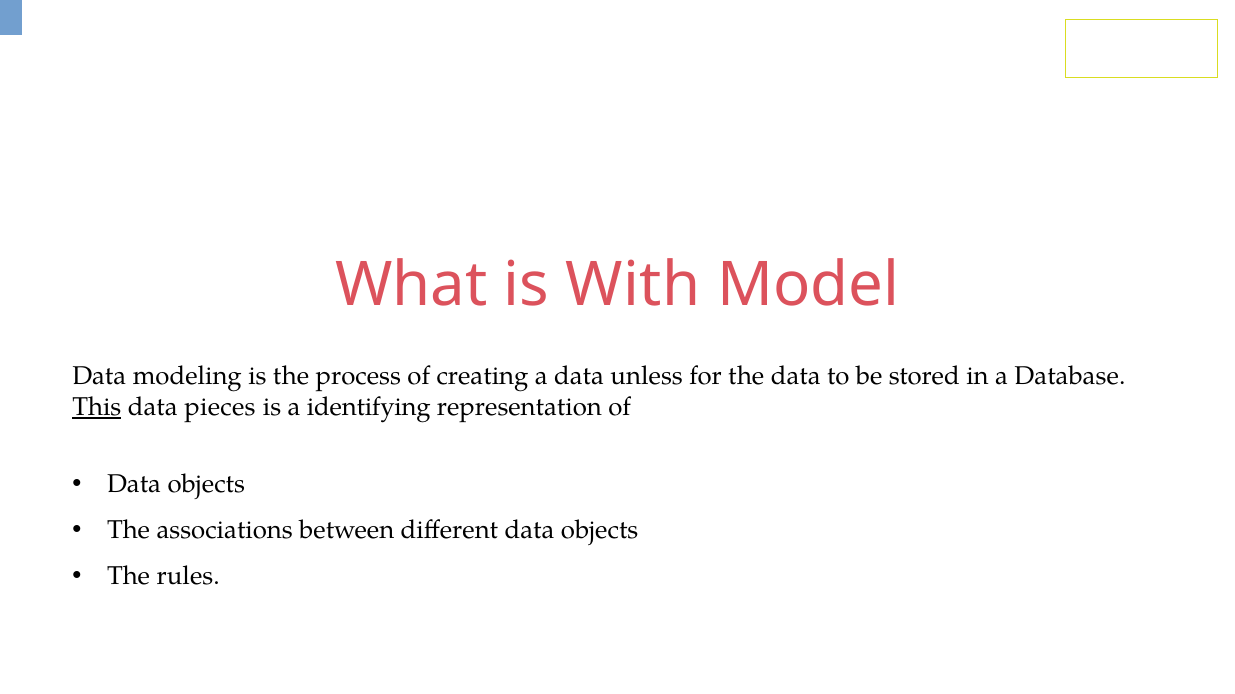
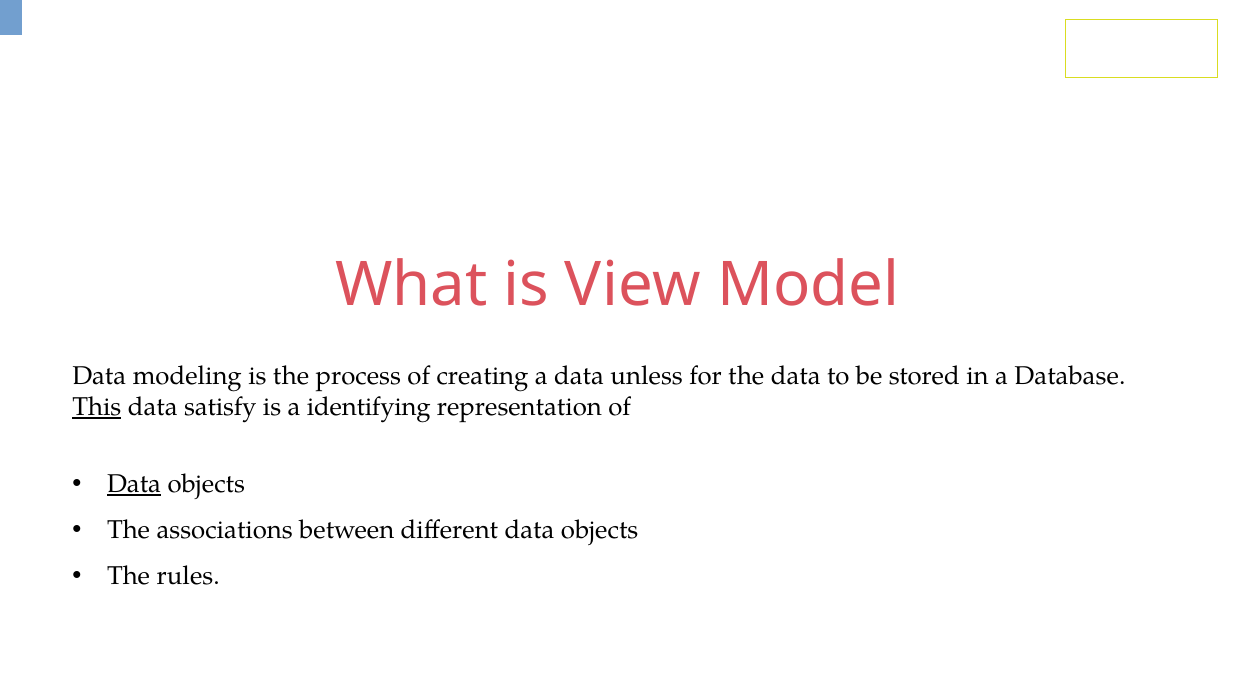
With: With -> View
pieces: pieces -> satisfy
Data at (134, 484) underline: none -> present
